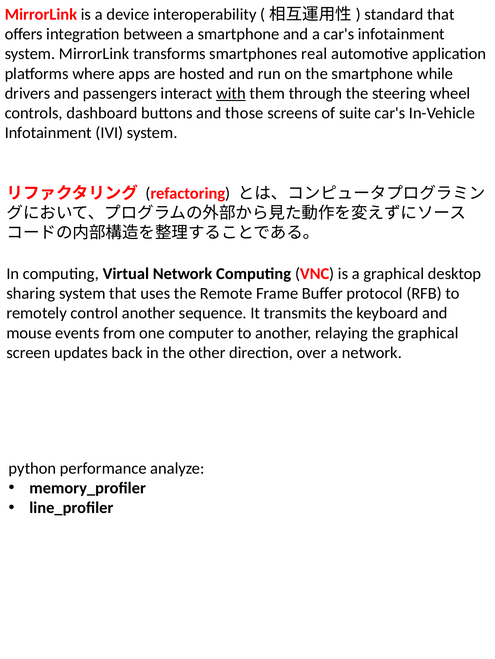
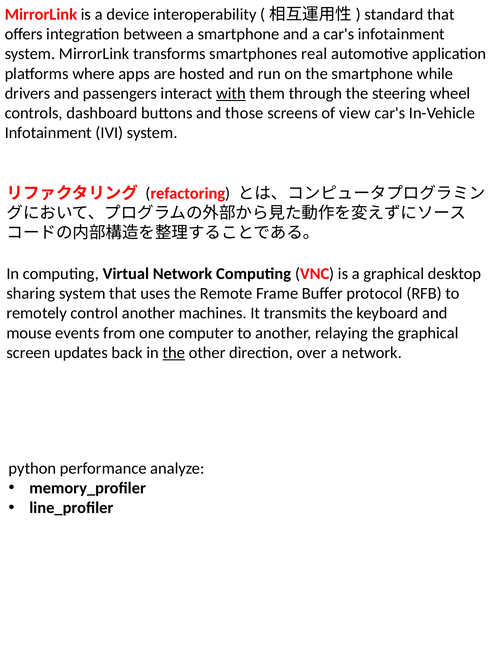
suite: suite -> view
sequence: sequence -> machines
the at (174, 353) underline: none -> present
